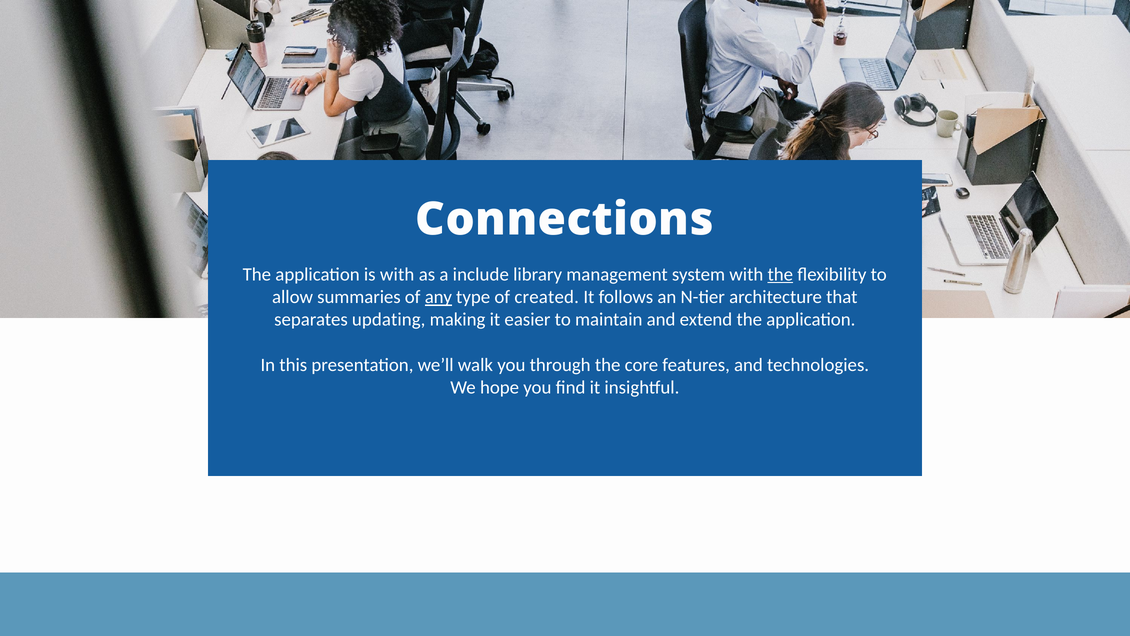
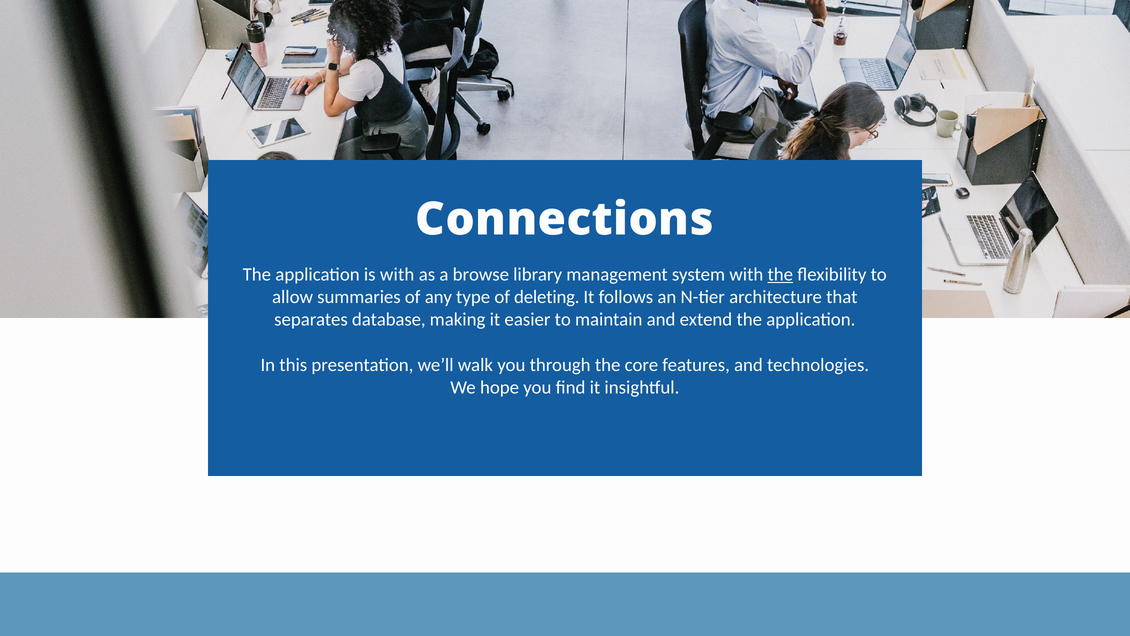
include: include -> browse
any underline: present -> none
created: created -> deleting
updating: updating -> database
